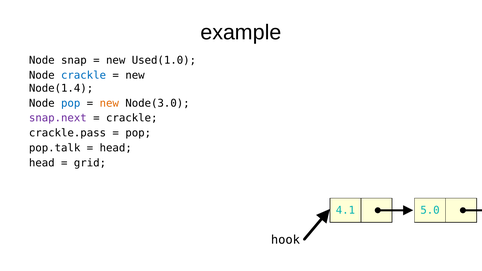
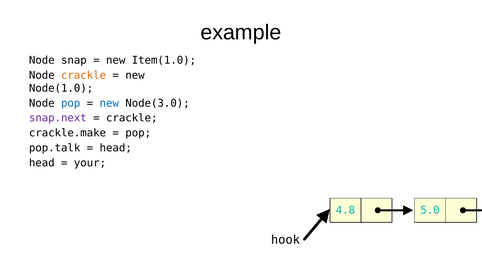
Used(1.0: Used(1.0 -> Item(1.0
crackle at (84, 75) colour: blue -> orange
Node(1.4: Node(1.4 -> Node(1.0
new at (109, 103) colour: orange -> blue
crackle.pass: crackle.pass -> crackle.make
grid: grid -> your
4.1: 4.1 -> 4.8
